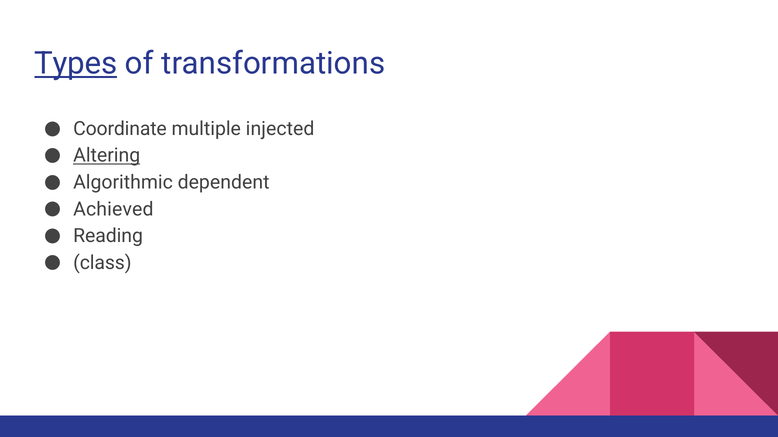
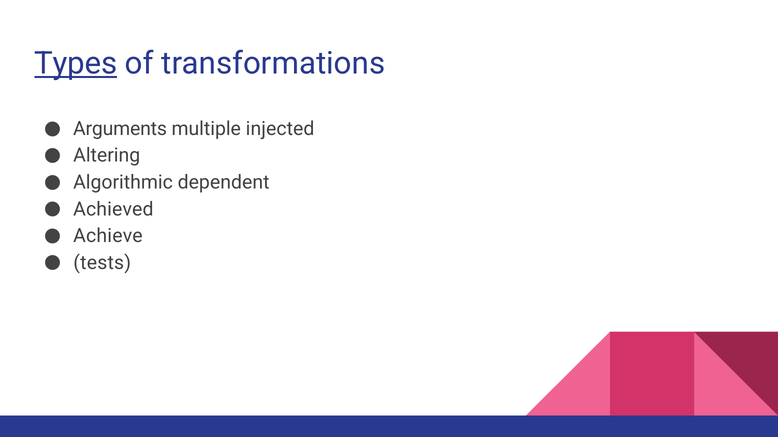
Coordinate: Coordinate -> Arguments
Altering underline: present -> none
Reading: Reading -> Achieve
class: class -> tests
